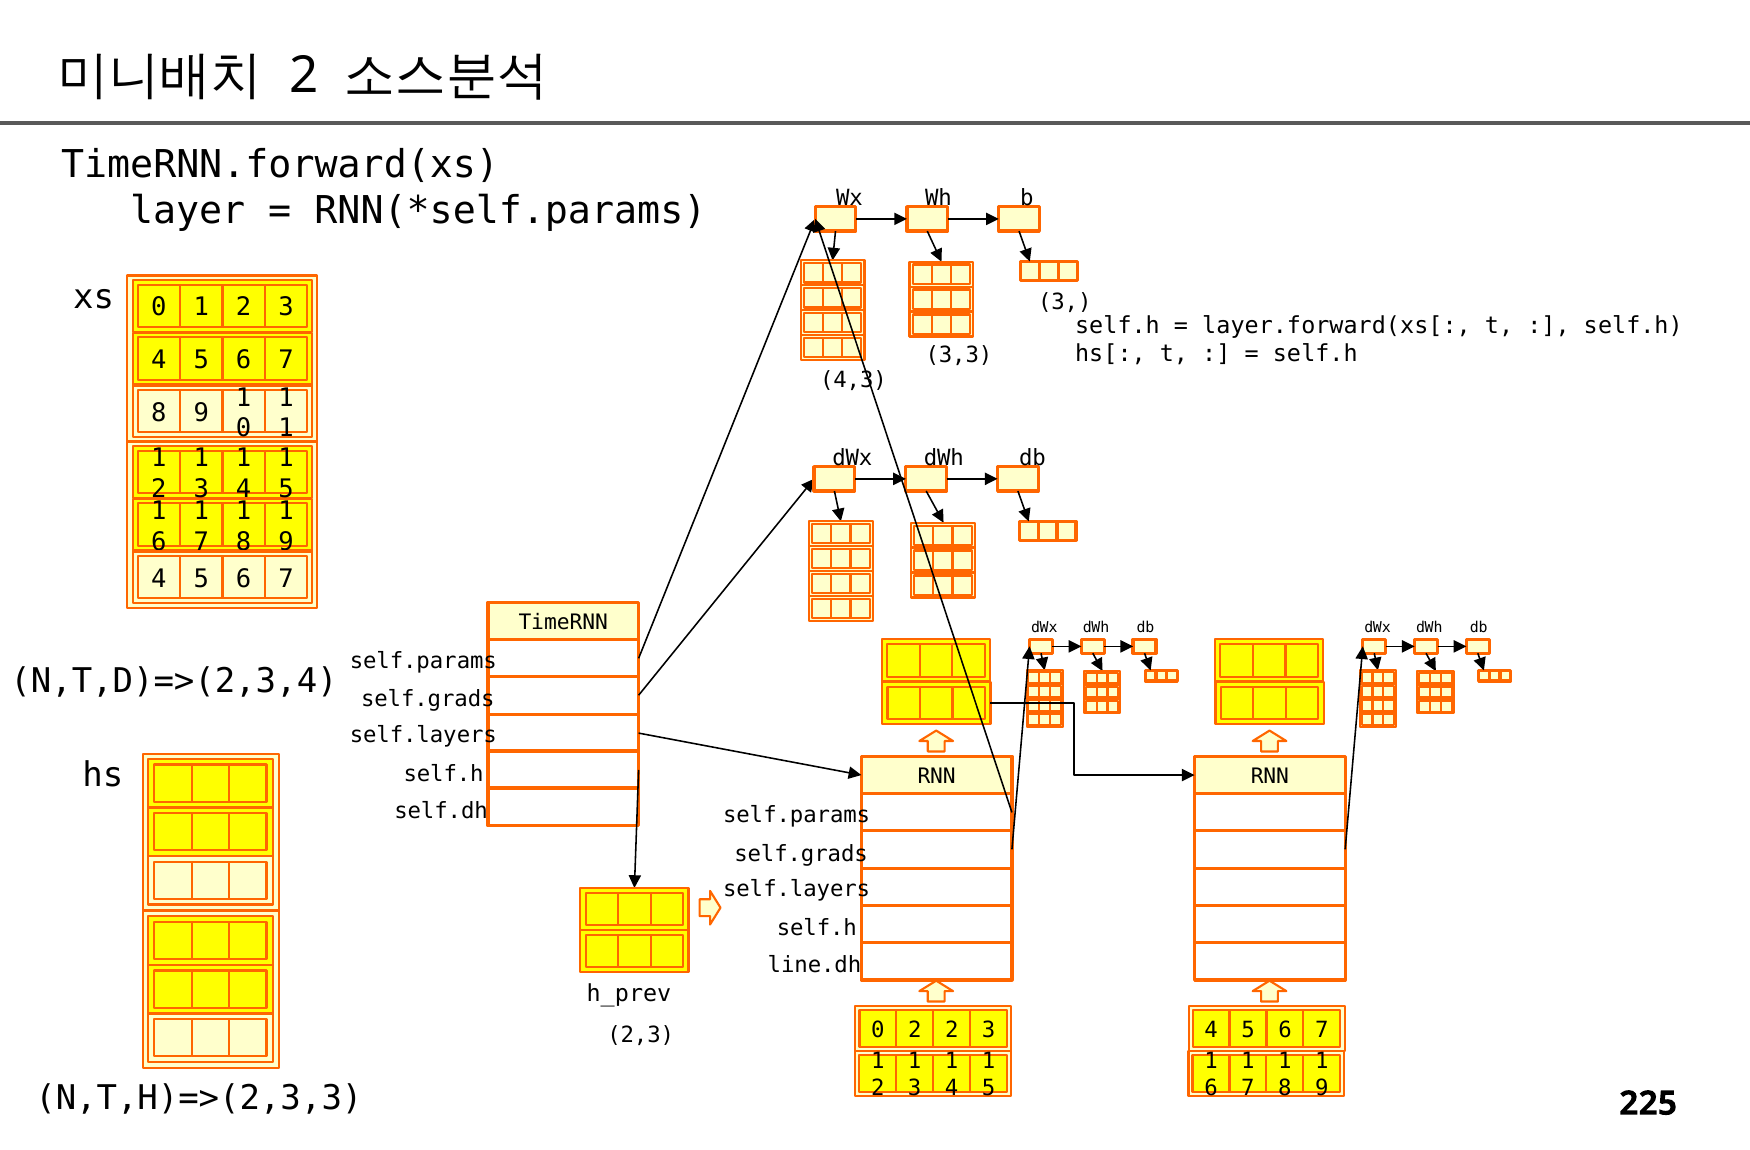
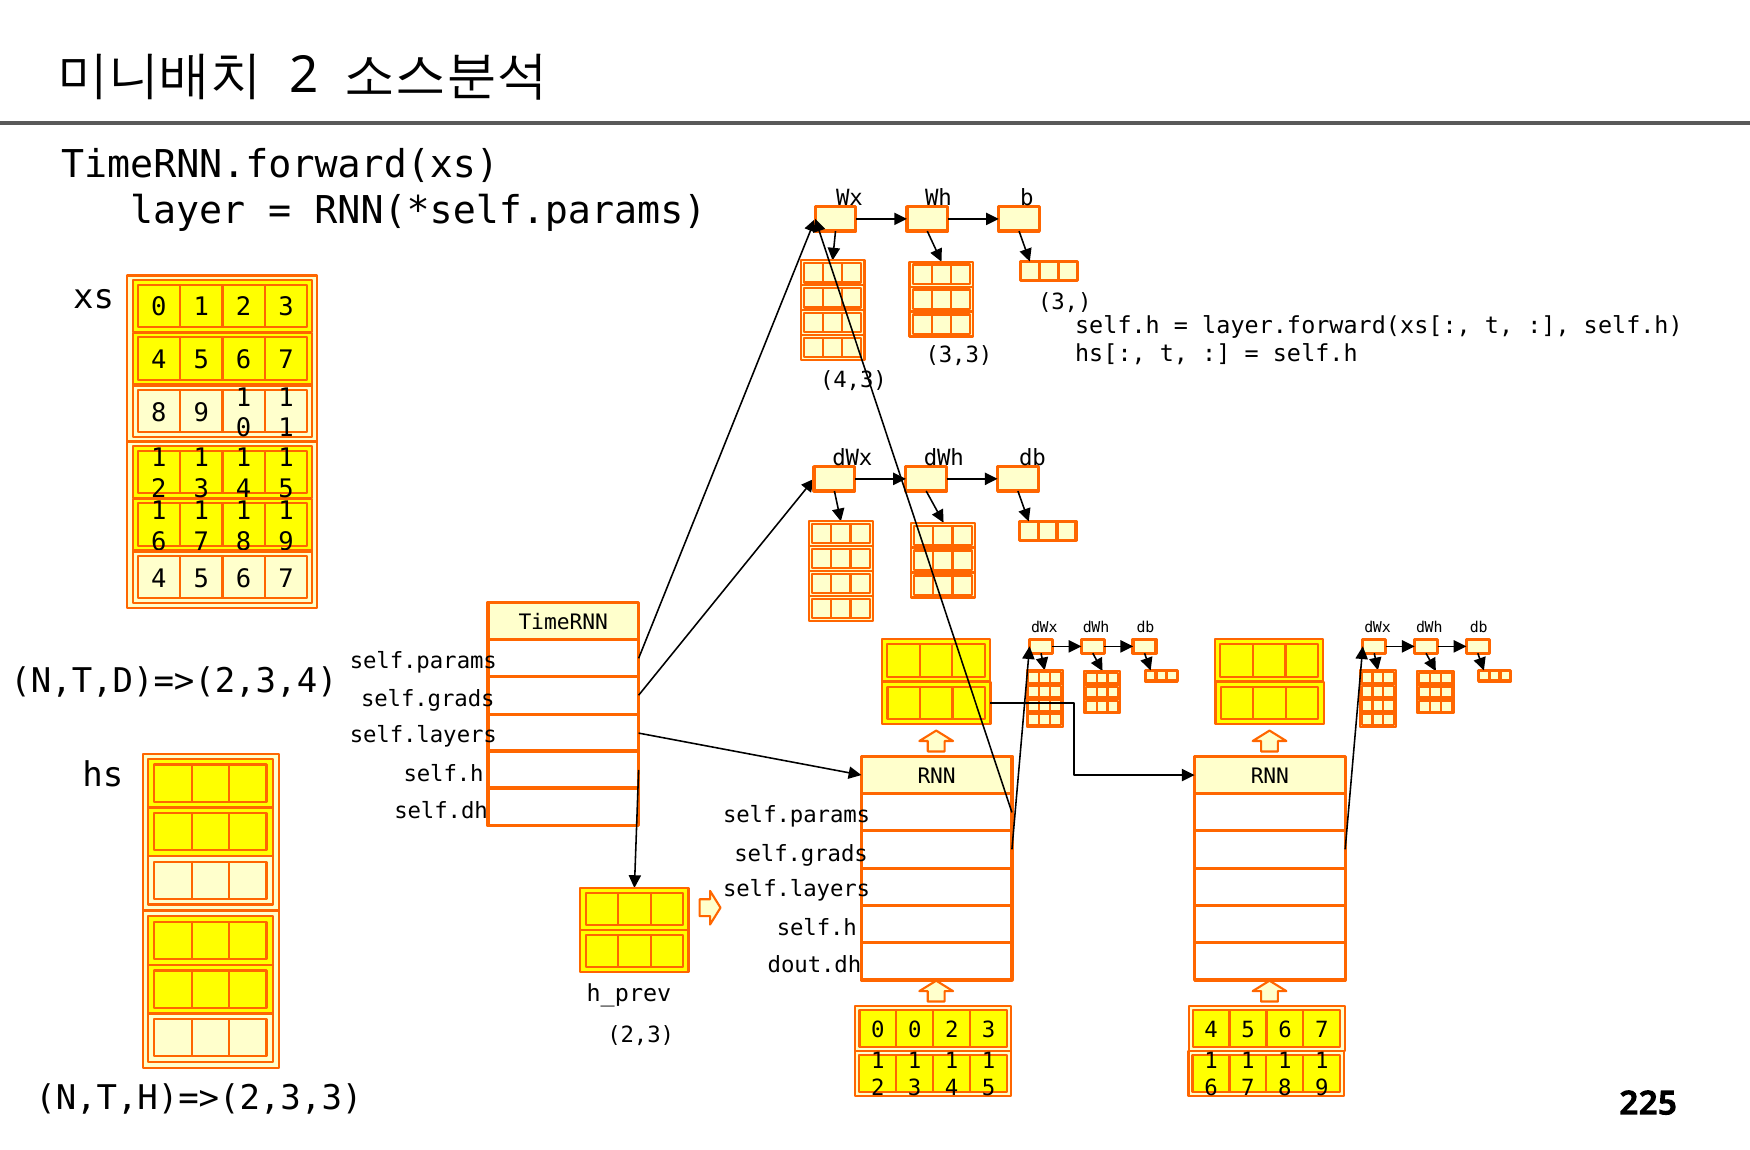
line.dh: line.dh -> dout.dh
0 2: 2 -> 0
